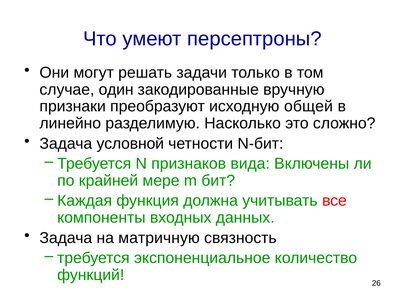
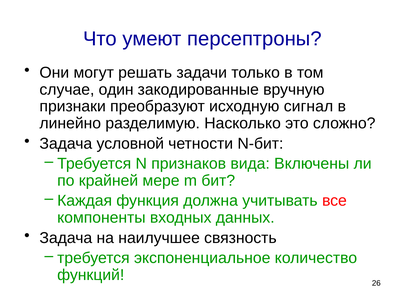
общей: общей -> сигнал
матричную: матричную -> наилучшее
